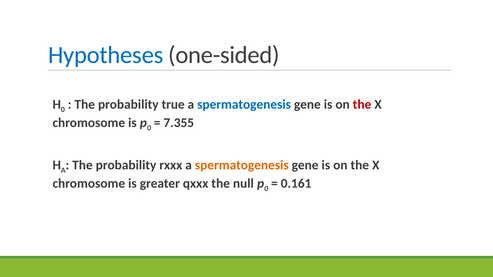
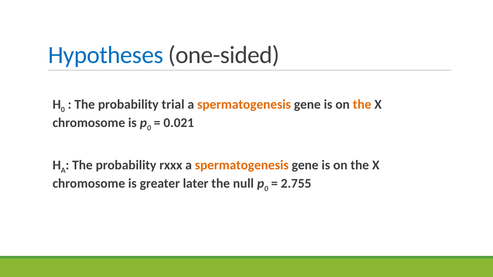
true: true -> trial
spermatogenesis at (244, 105) colour: blue -> orange
the at (362, 105) colour: red -> orange
7.355: 7.355 -> 0.021
qxxx: qxxx -> later
0.161: 0.161 -> 2.755
